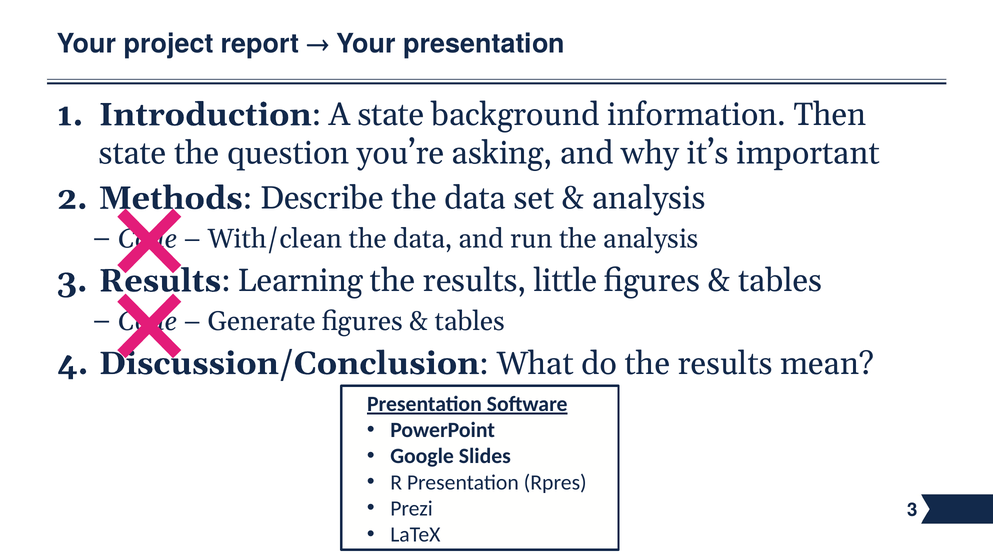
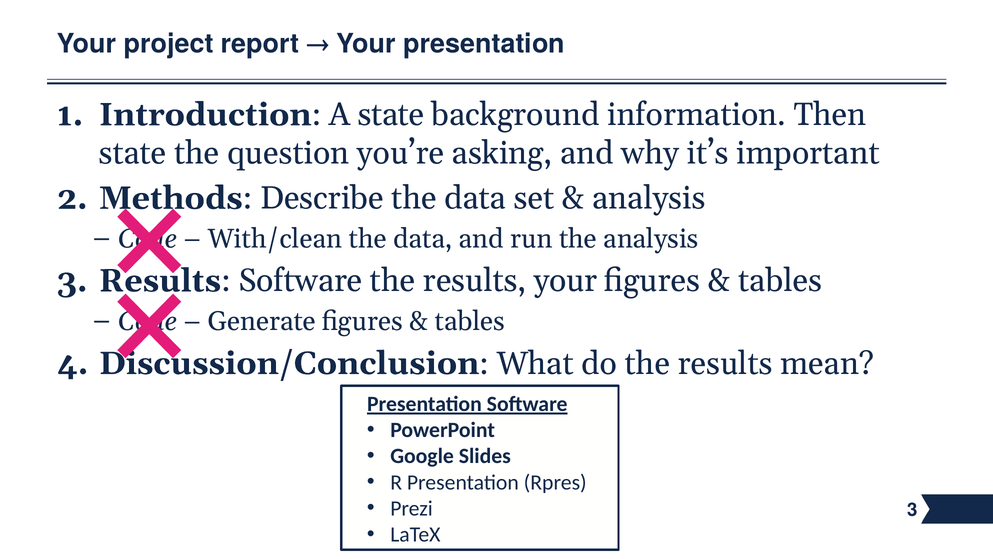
Learning at (301, 281): Learning -> Software
results little: little -> your
